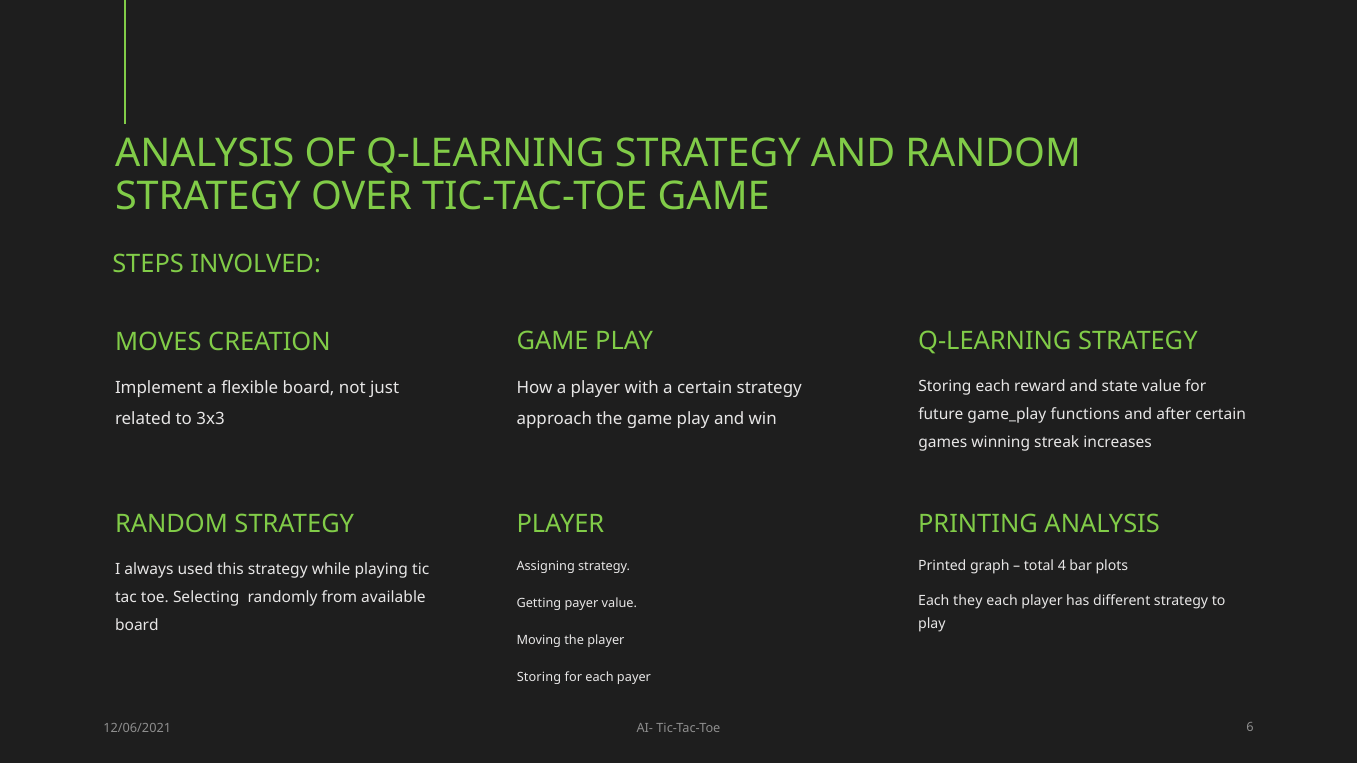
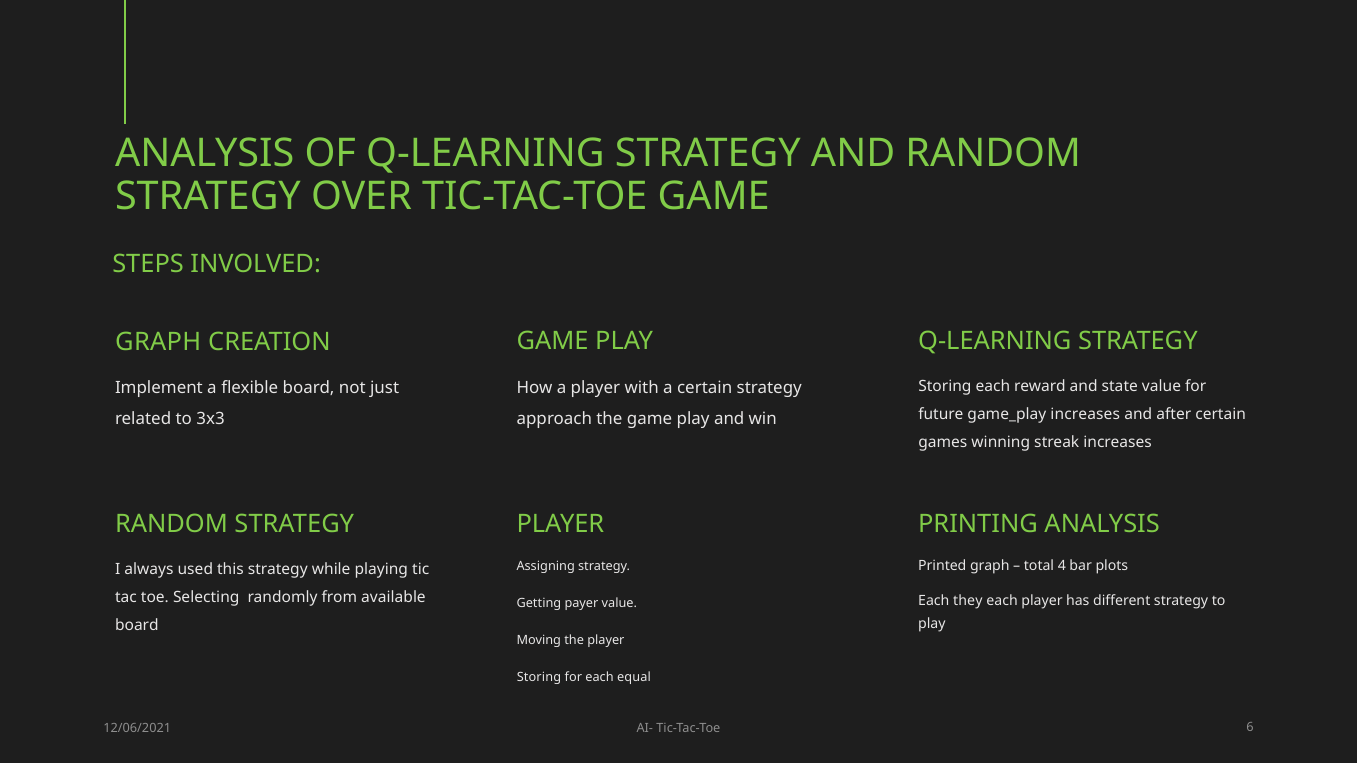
MOVES at (158, 342): MOVES -> GRAPH
game_play functions: functions -> increases
each payer: payer -> equal
